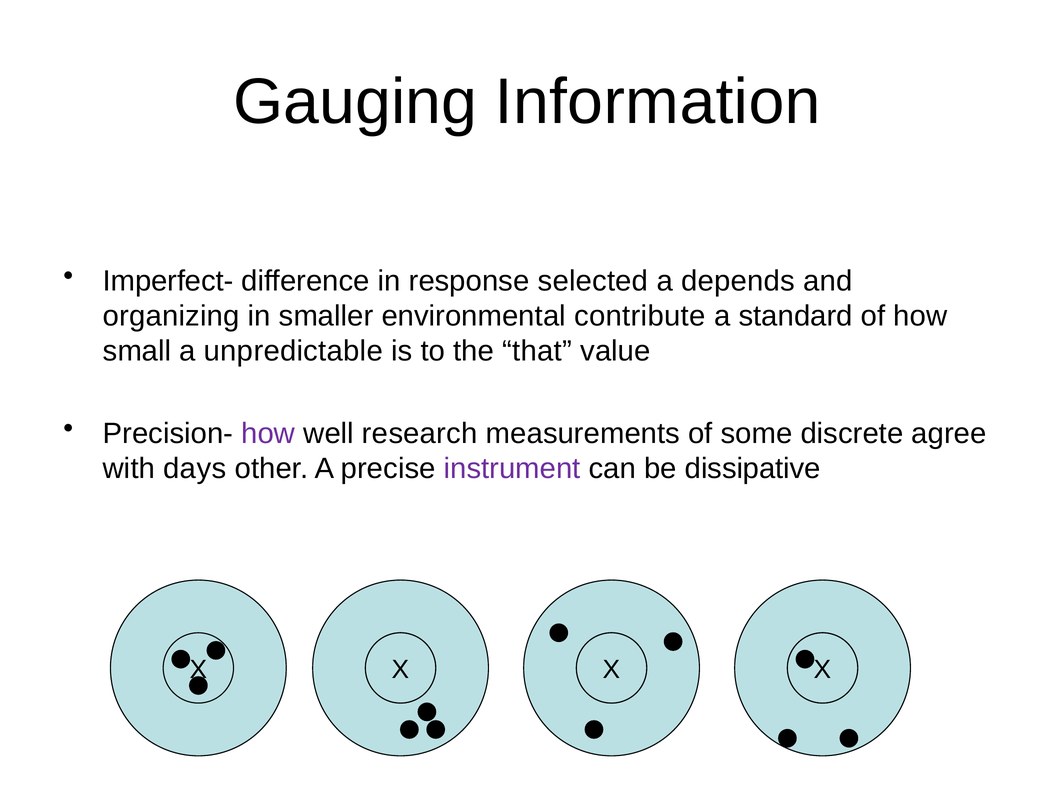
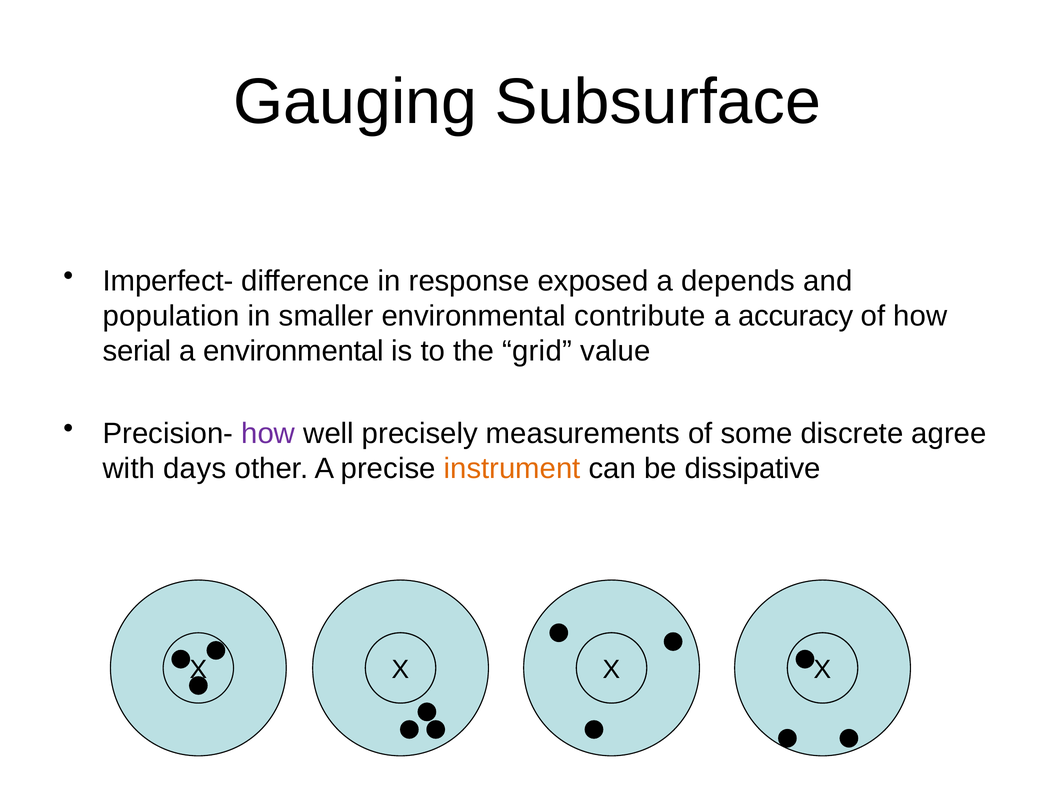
Information: Information -> Subsurface
selected: selected -> exposed
organizing: organizing -> population
standard: standard -> accuracy
small: small -> serial
a unpredictable: unpredictable -> environmental
that: that -> grid
research: research -> precisely
instrument colour: purple -> orange
